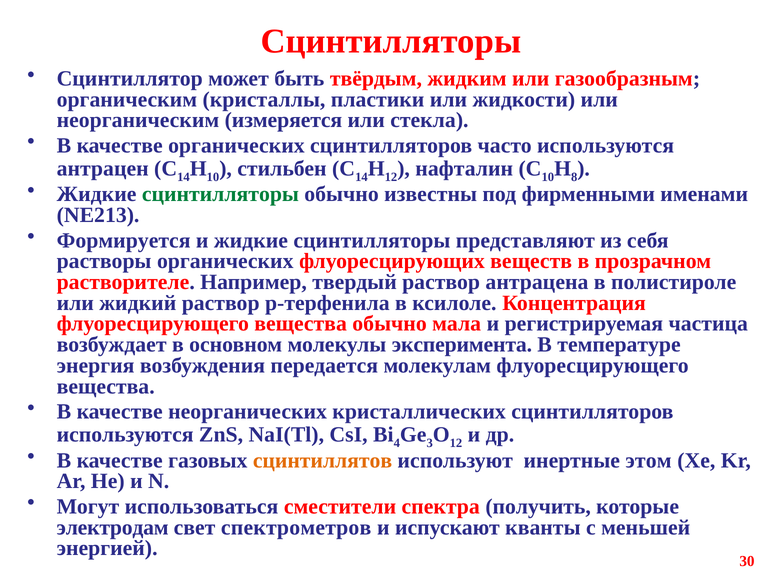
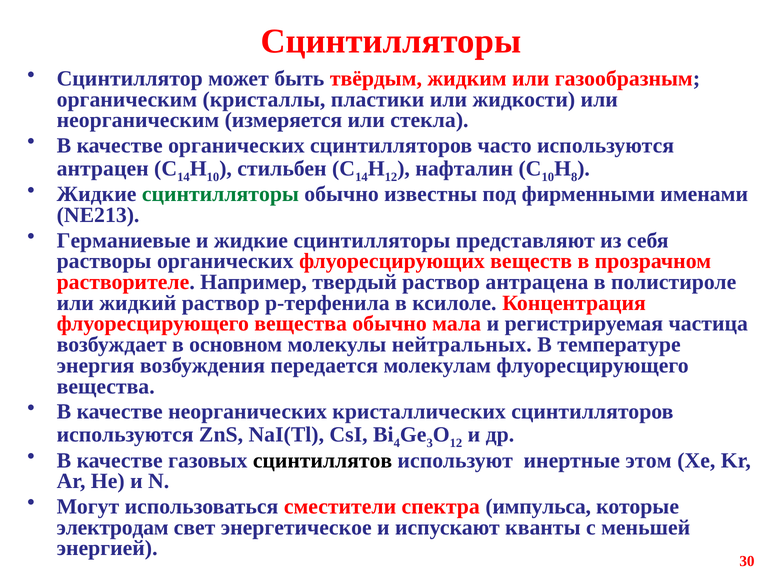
Формируется: Формируется -> Германиевые
эксперимента: эксперимента -> нейтральных
сцинтиллятов colour: orange -> black
получить: получить -> импульса
спектрометров: спектрометров -> энергетическое
